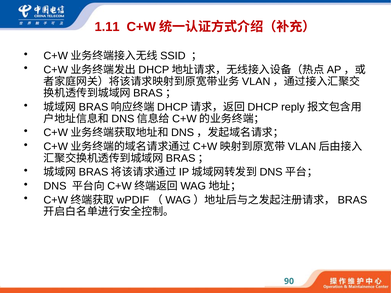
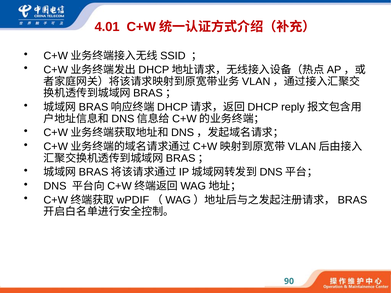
1.11: 1.11 -> 4.01
